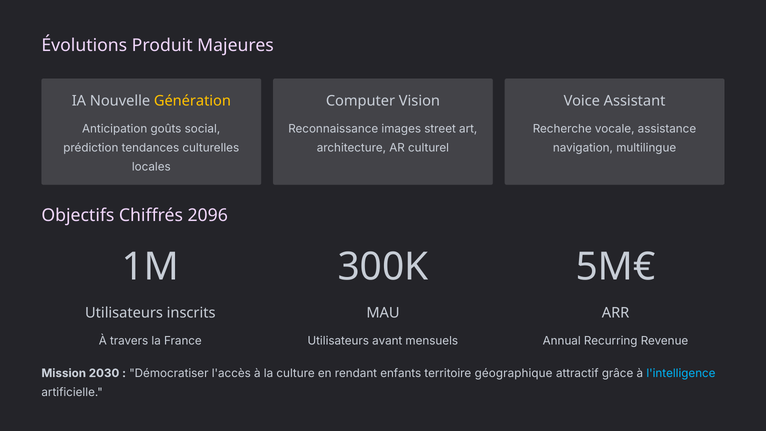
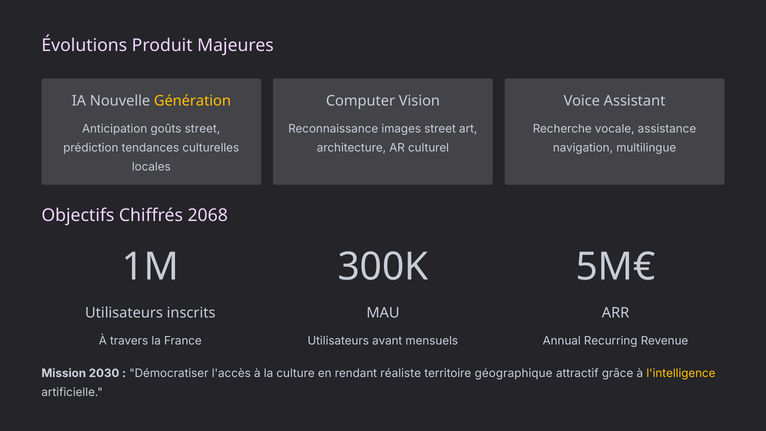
goûts social: social -> street
2096: 2096 -> 2068
enfants: enfants -> réaliste
l'intelligence colour: light blue -> yellow
